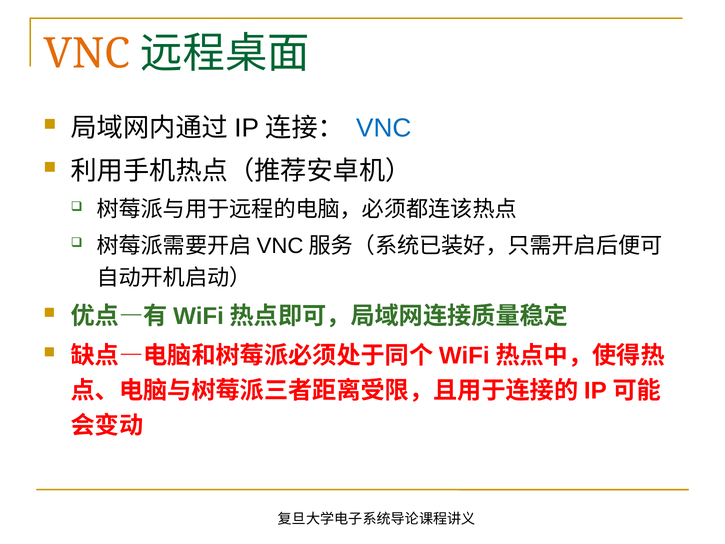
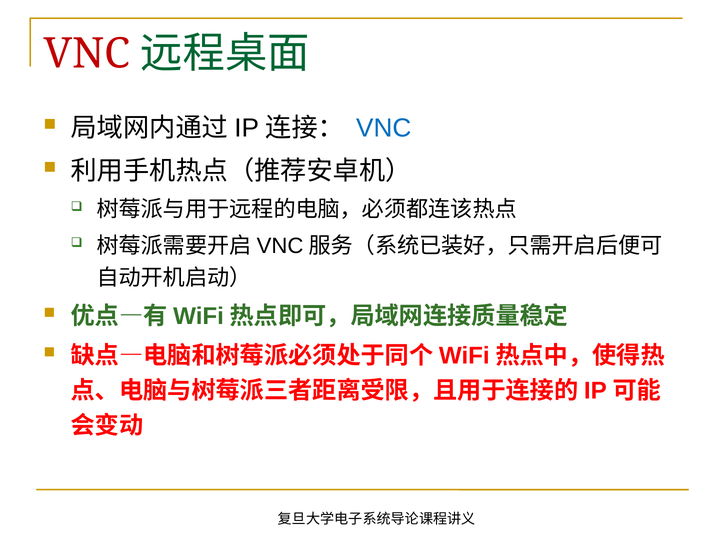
VNC at (87, 54) colour: orange -> red
